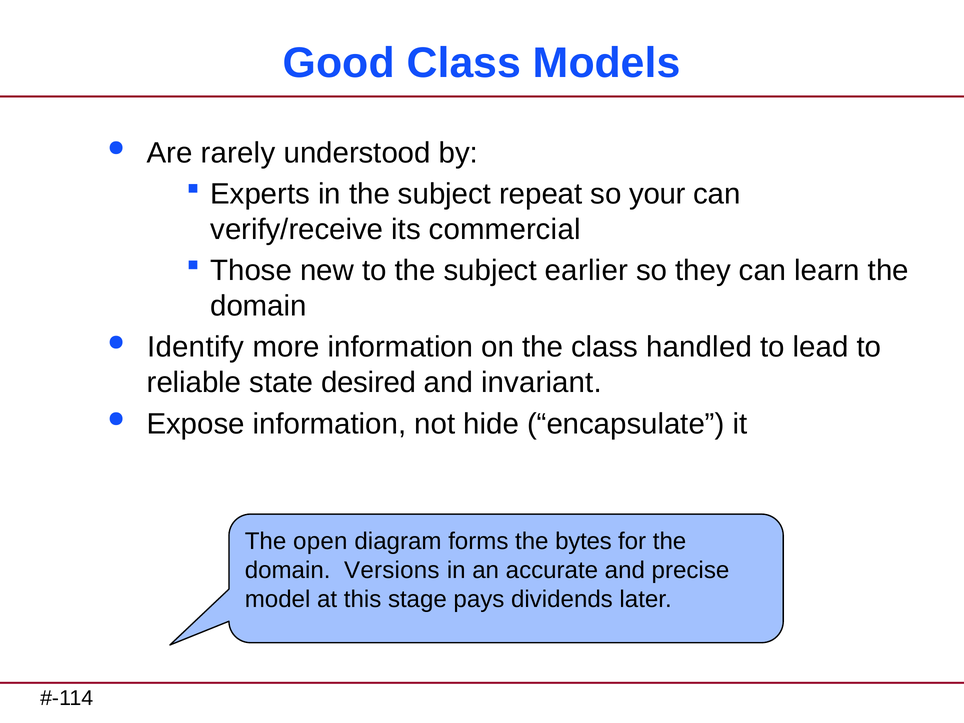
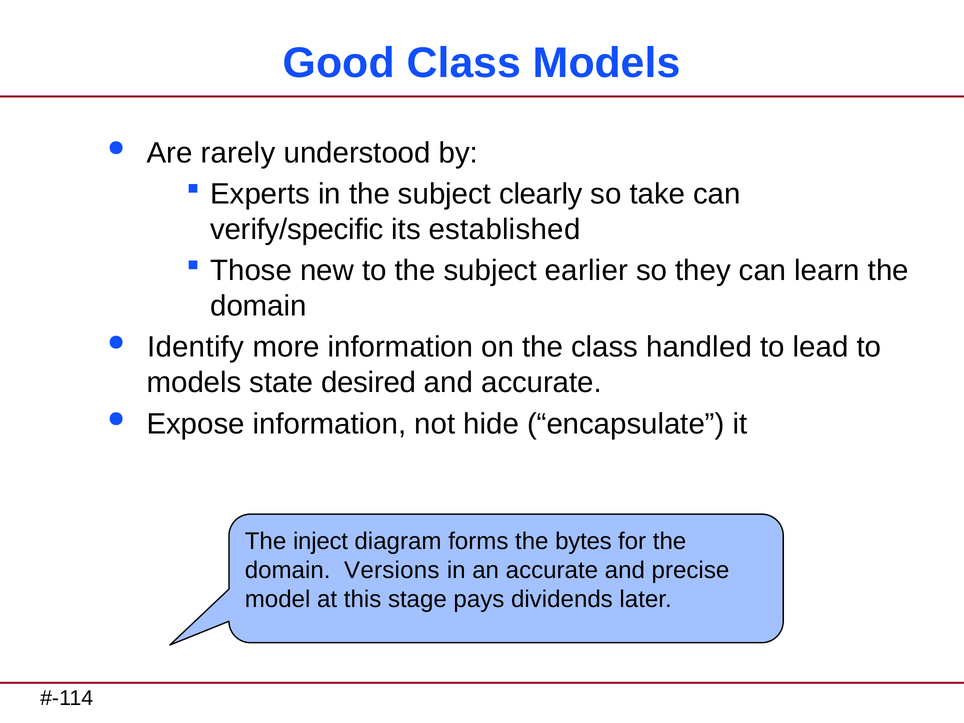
repeat: repeat -> clearly
your: your -> take
verify/receive: verify/receive -> verify/specific
commercial: commercial -> established
reliable at (194, 383): reliable -> models
and invariant: invariant -> accurate
open: open -> inject
